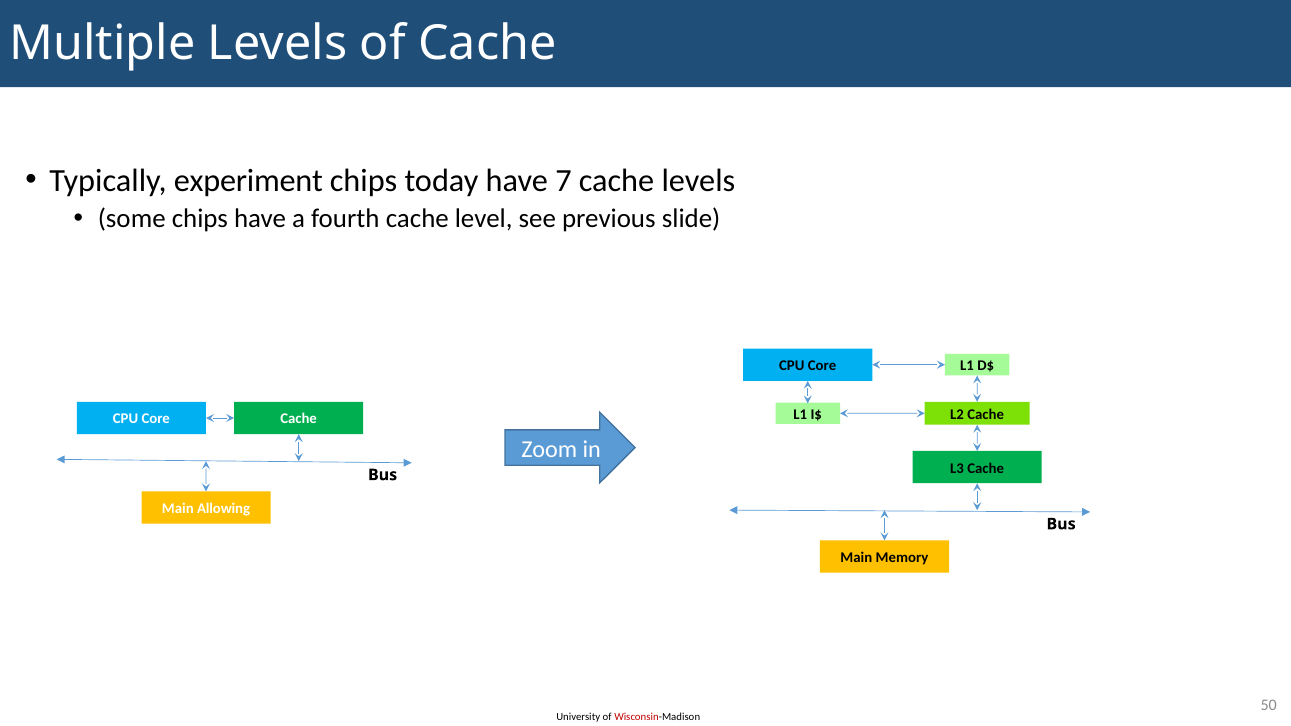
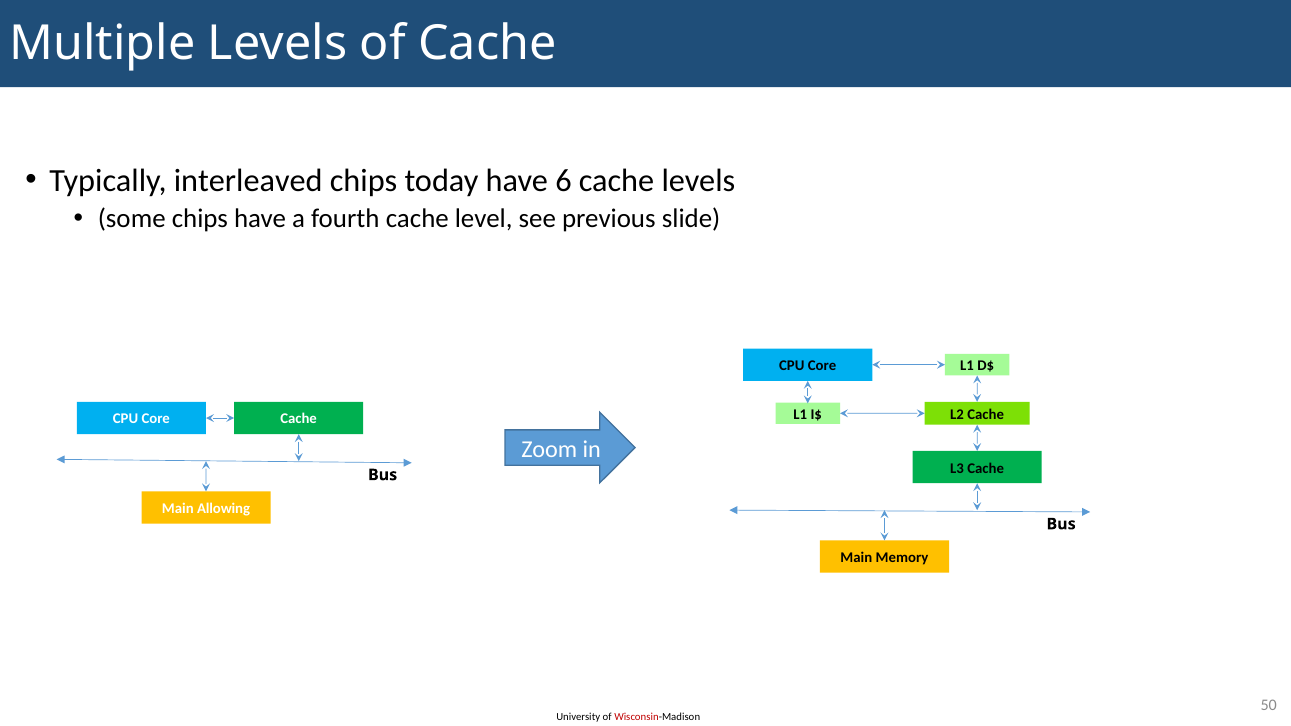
experiment: experiment -> interleaved
7: 7 -> 6
